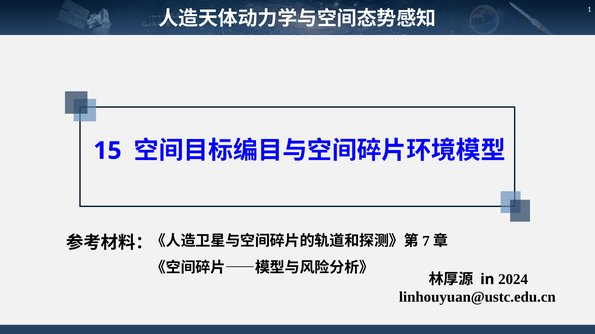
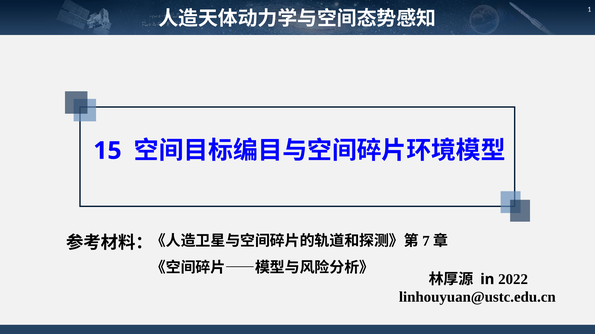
2024: 2024 -> 2022
